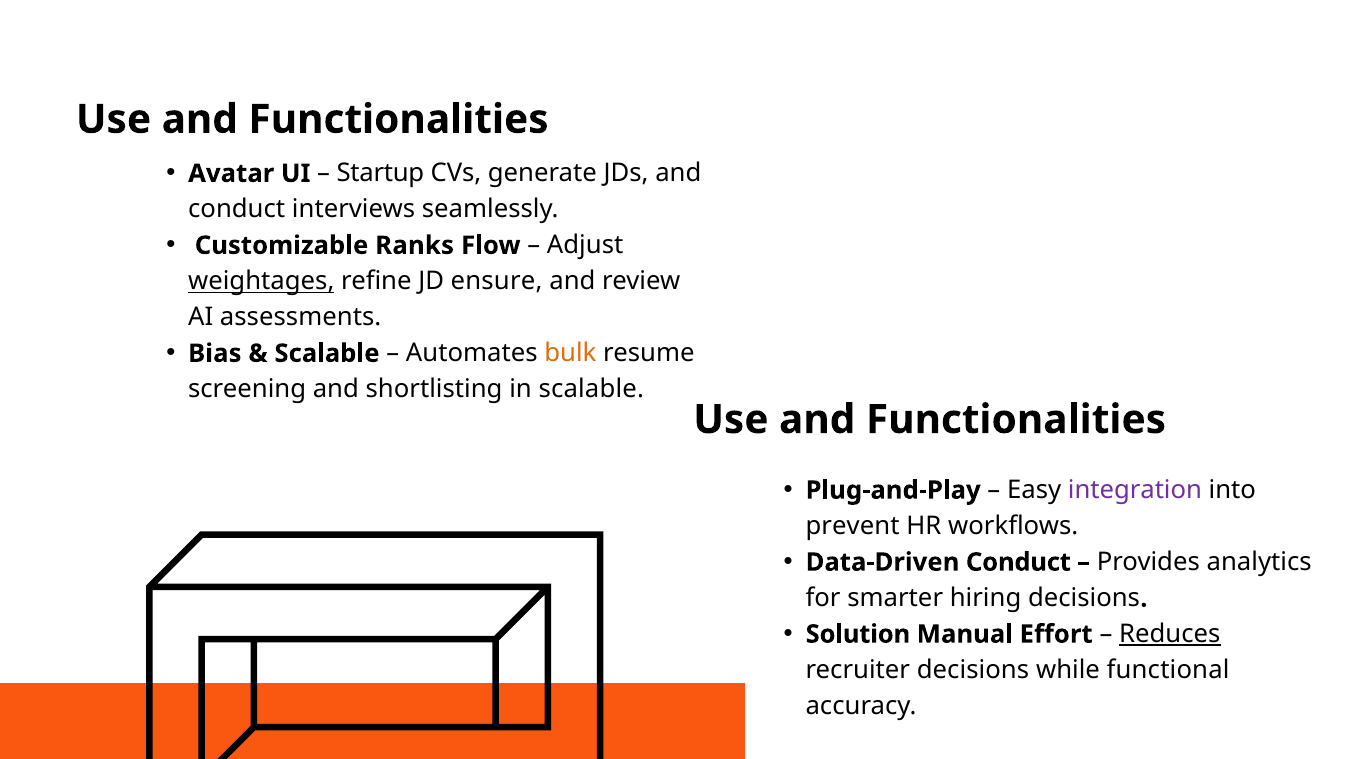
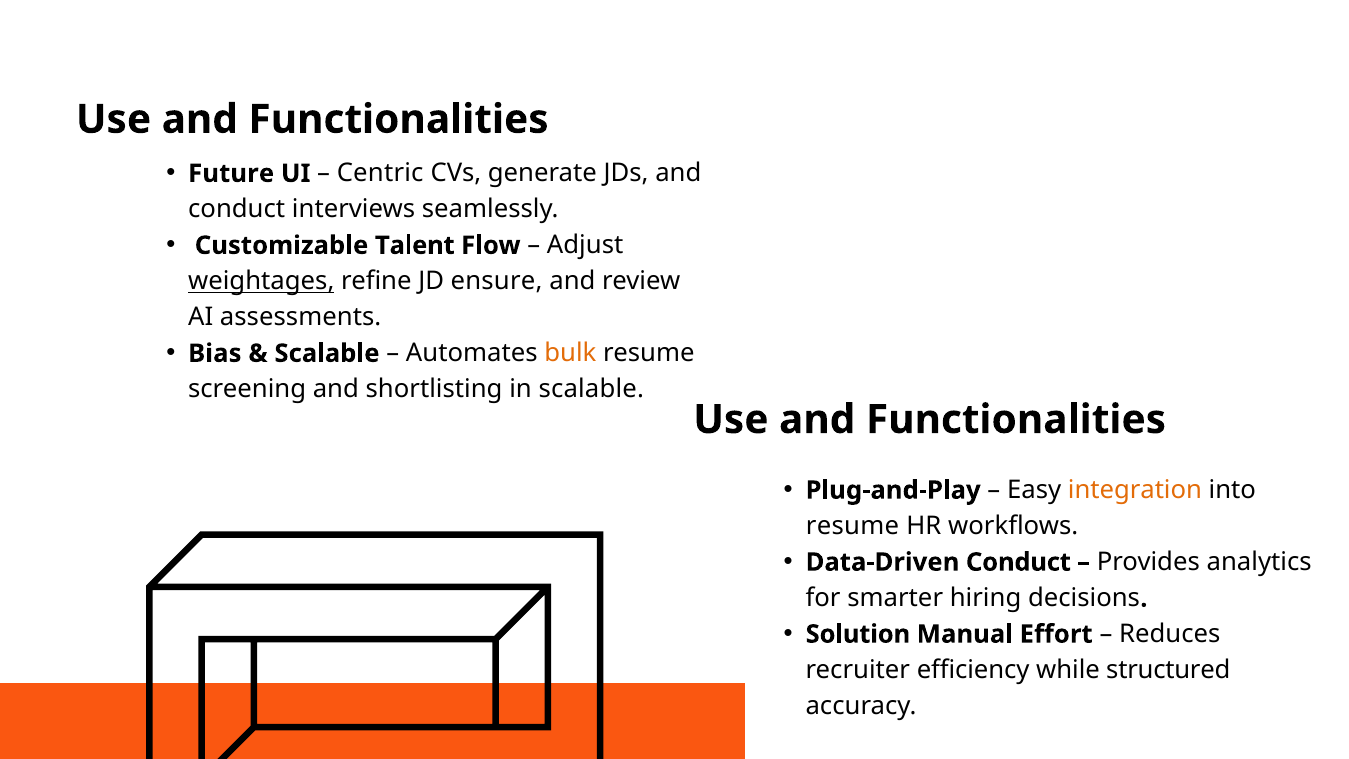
Avatar: Avatar -> Future
Startup: Startup -> Centric
Ranks: Ranks -> Talent
integration colour: purple -> orange
prevent at (853, 526): prevent -> resume
Reduces underline: present -> none
recruiter decisions: decisions -> efficiency
functional: functional -> structured
